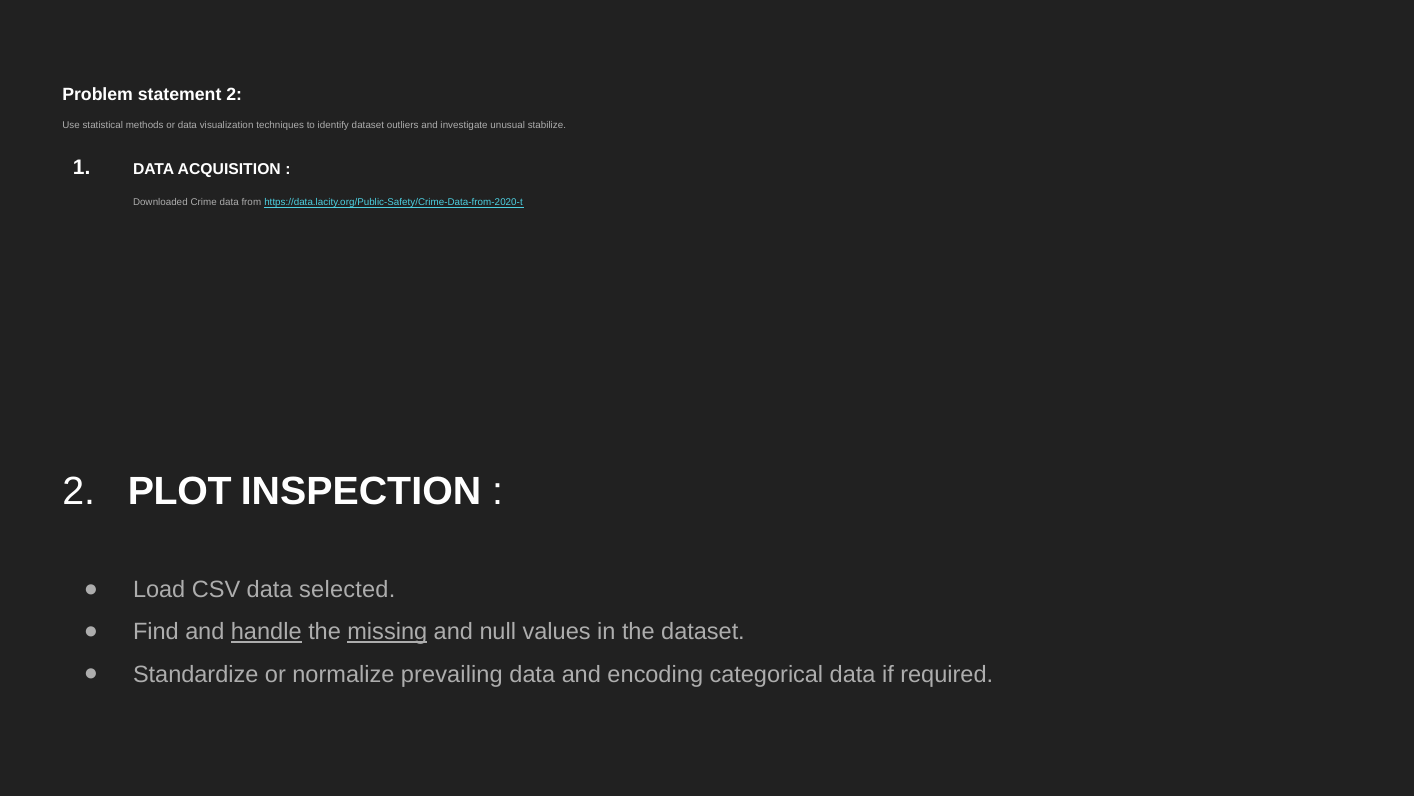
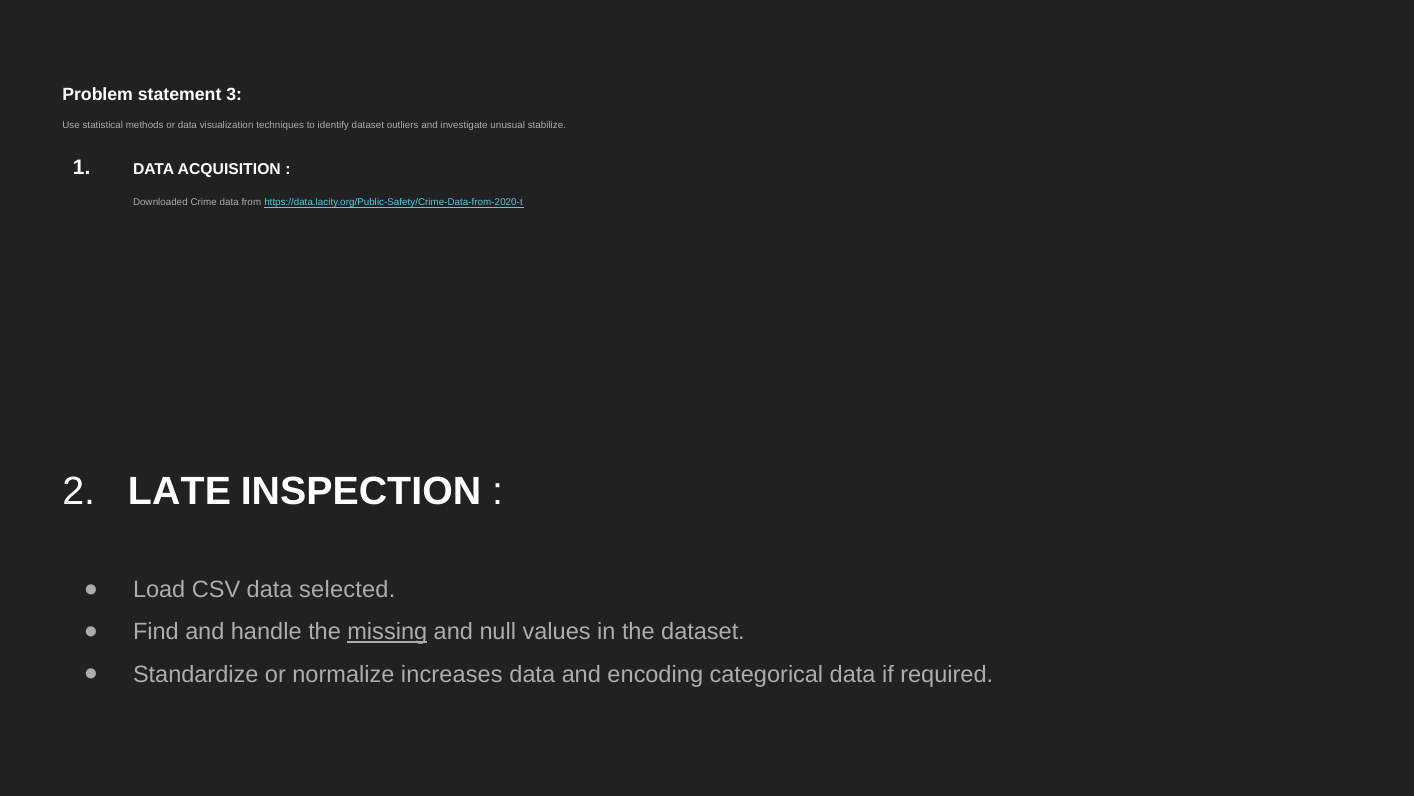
statement 2: 2 -> 3
PLOT: PLOT -> LATE
handle underline: present -> none
prevailing: prevailing -> increases
